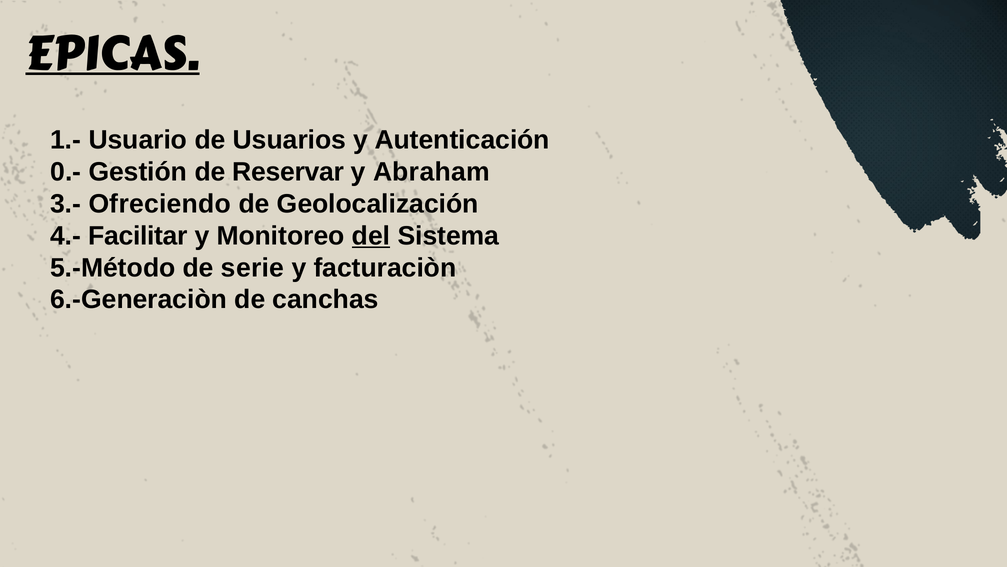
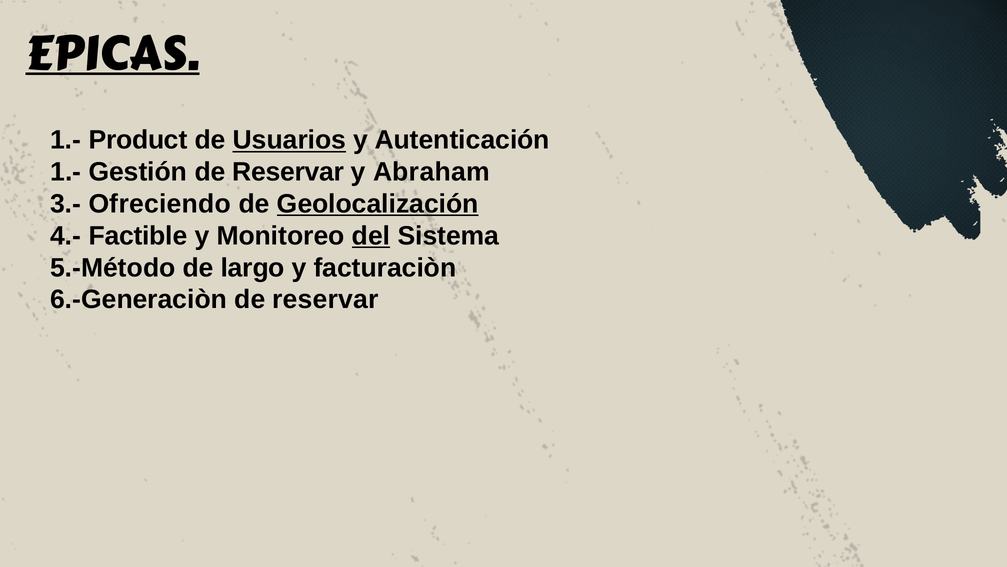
Usuario: Usuario -> Product
Usuarios underline: none -> present
0.- at (66, 172): 0.- -> 1.-
Geolocalización underline: none -> present
Facilitar: Facilitar -> Factible
serie: serie -> largo
6.-Generaciòn de canchas: canchas -> reservar
